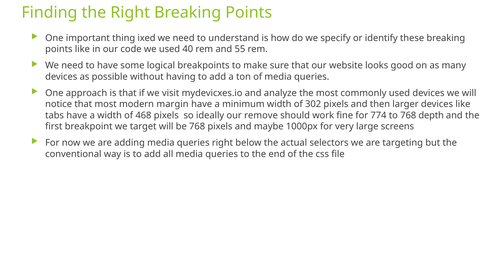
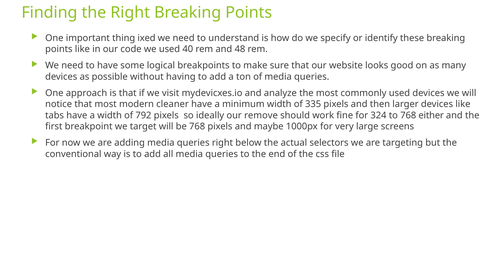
55: 55 -> 48
margin: margin -> cleaner
302: 302 -> 335
468: 468 -> 792
774: 774 -> 324
depth: depth -> either
